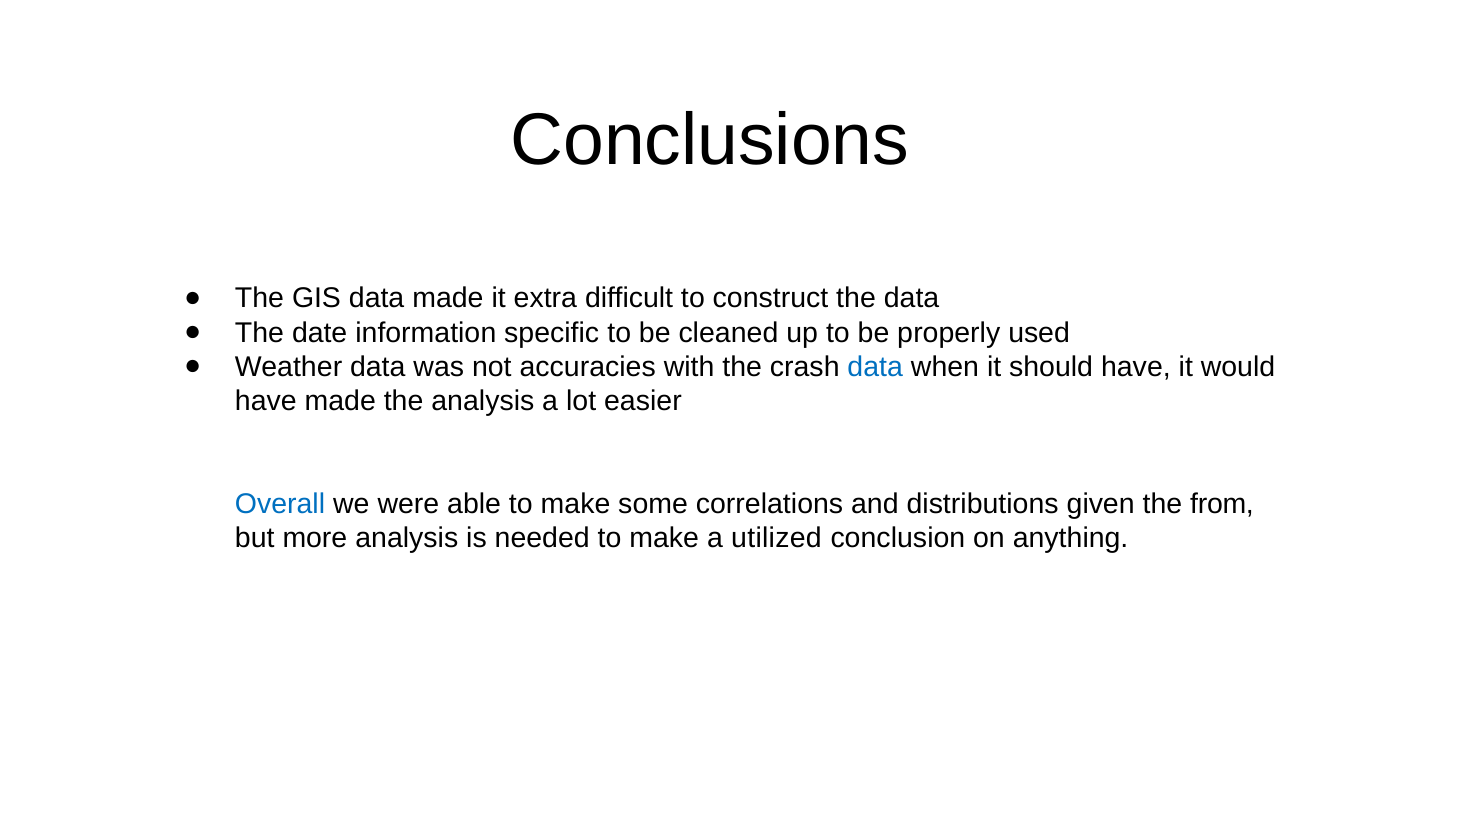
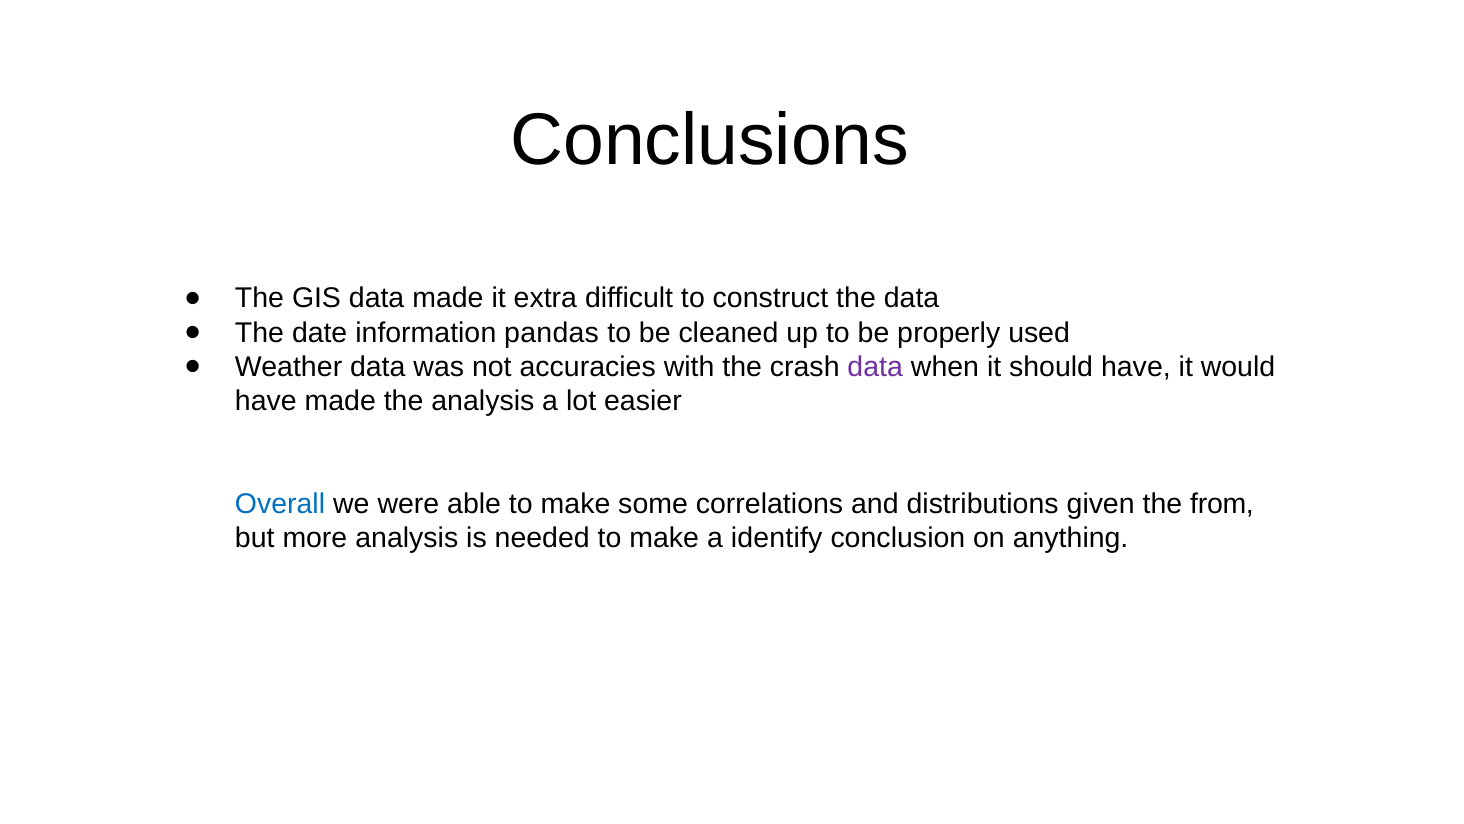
specific: specific -> pandas
data at (875, 367) colour: blue -> purple
utilized: utilized -> identify
